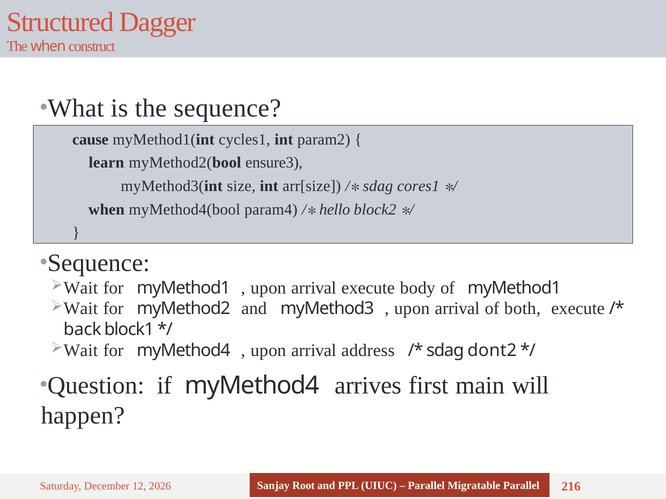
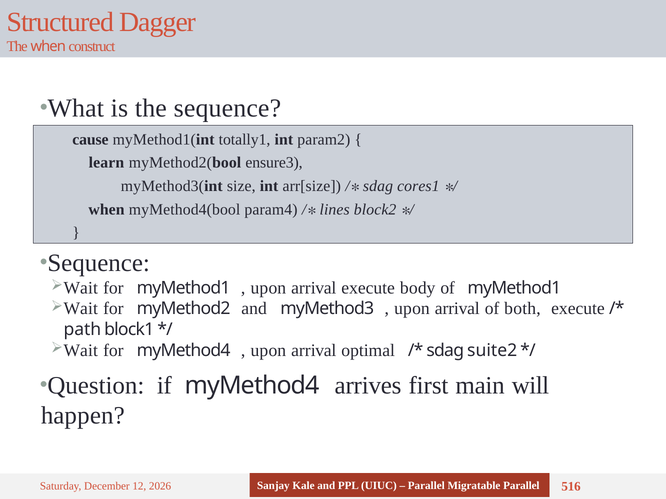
cycles1: cycles1 -> totally1
hello: hello -> lines
back: back -> path
address: address -> optimal
dont2: dont2 -> suite2
Root: Root -> Kale
216: 216 -> 516
